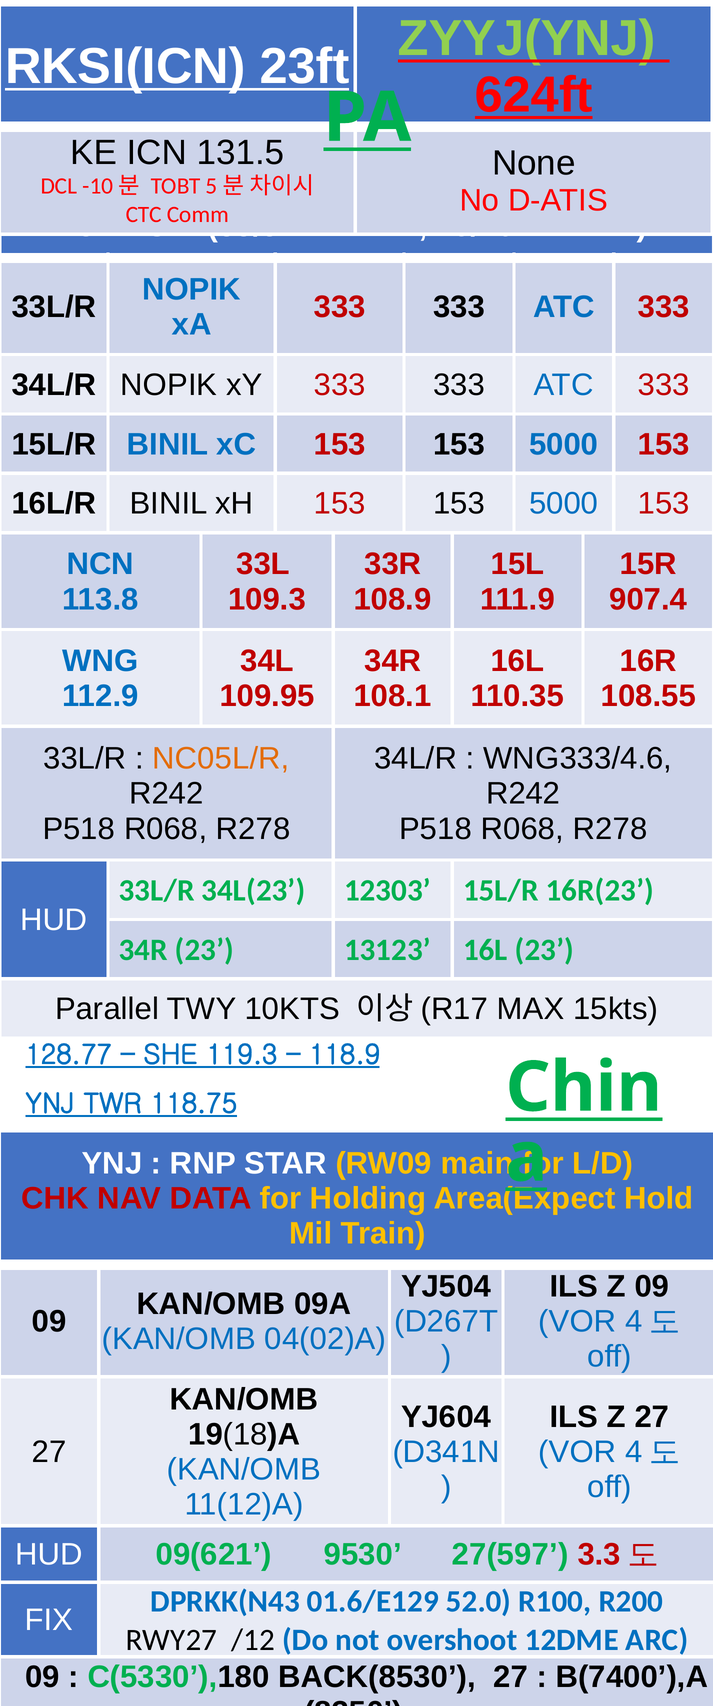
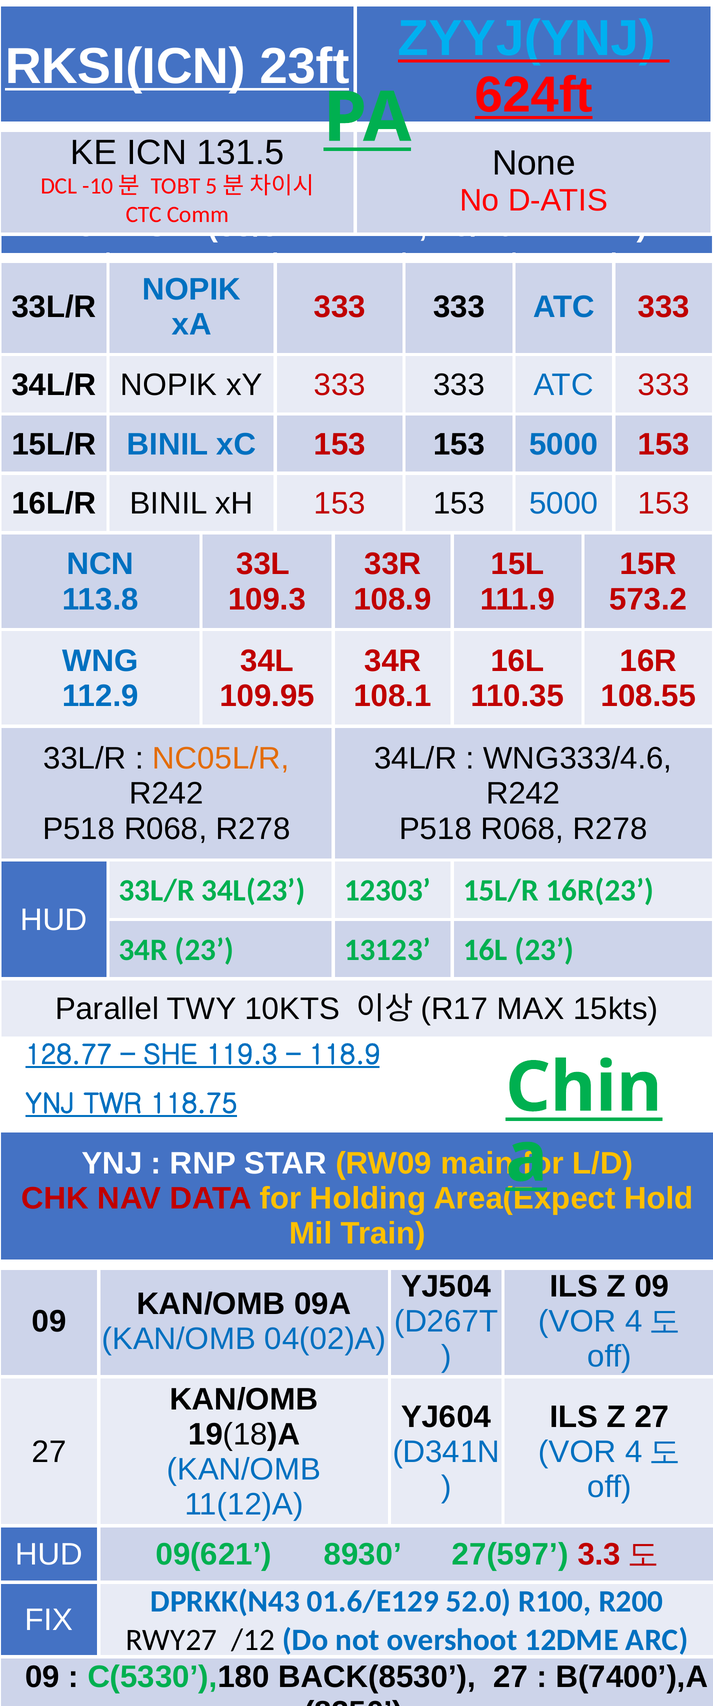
ZYYJ(YNJ colour: light green -> light blue
907.4: 907.4 -> 573.2
9530: 9530 -> 8930
